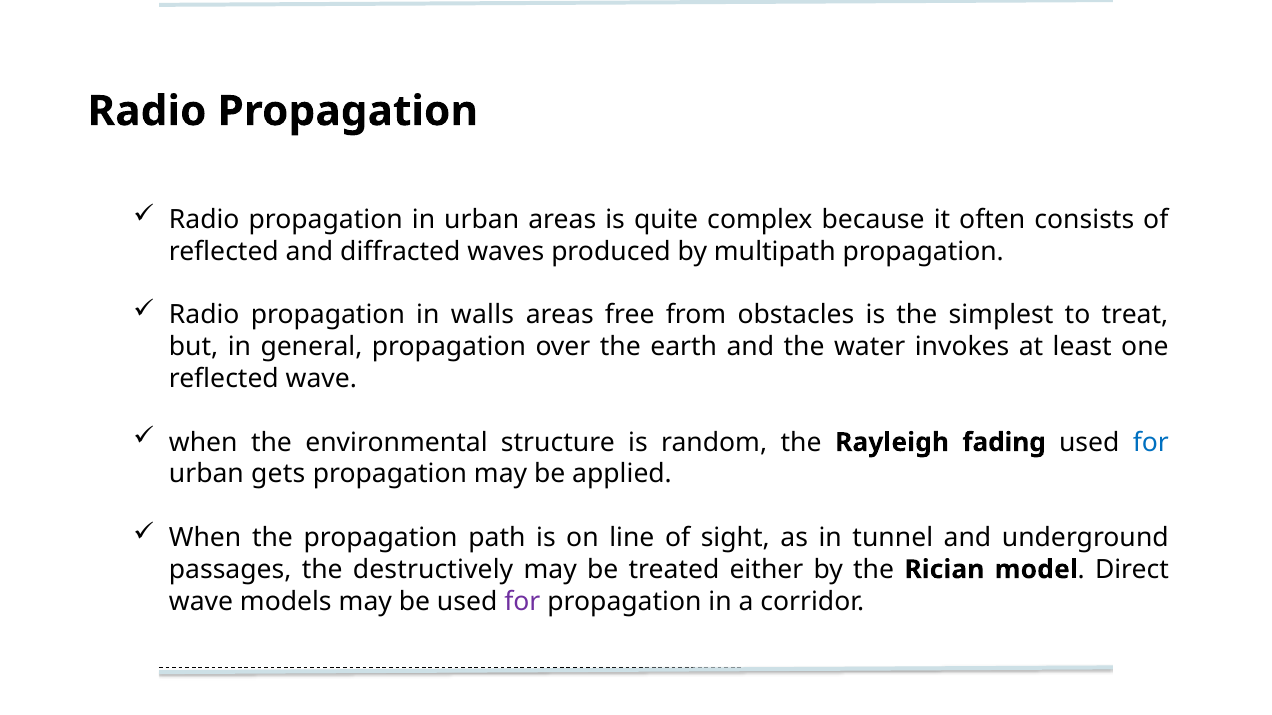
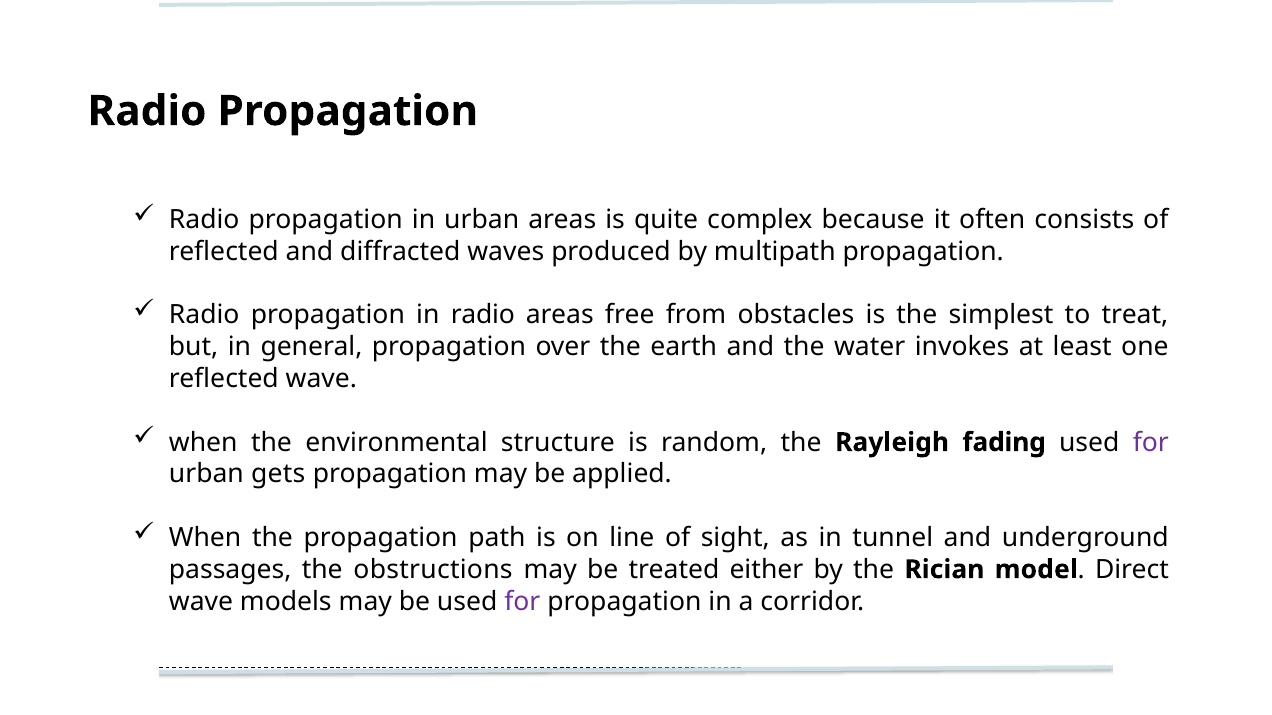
in walls: walls -> radio
for at (1151, 443) colour: blue -> purple
destructively: destructively -> obstructions
